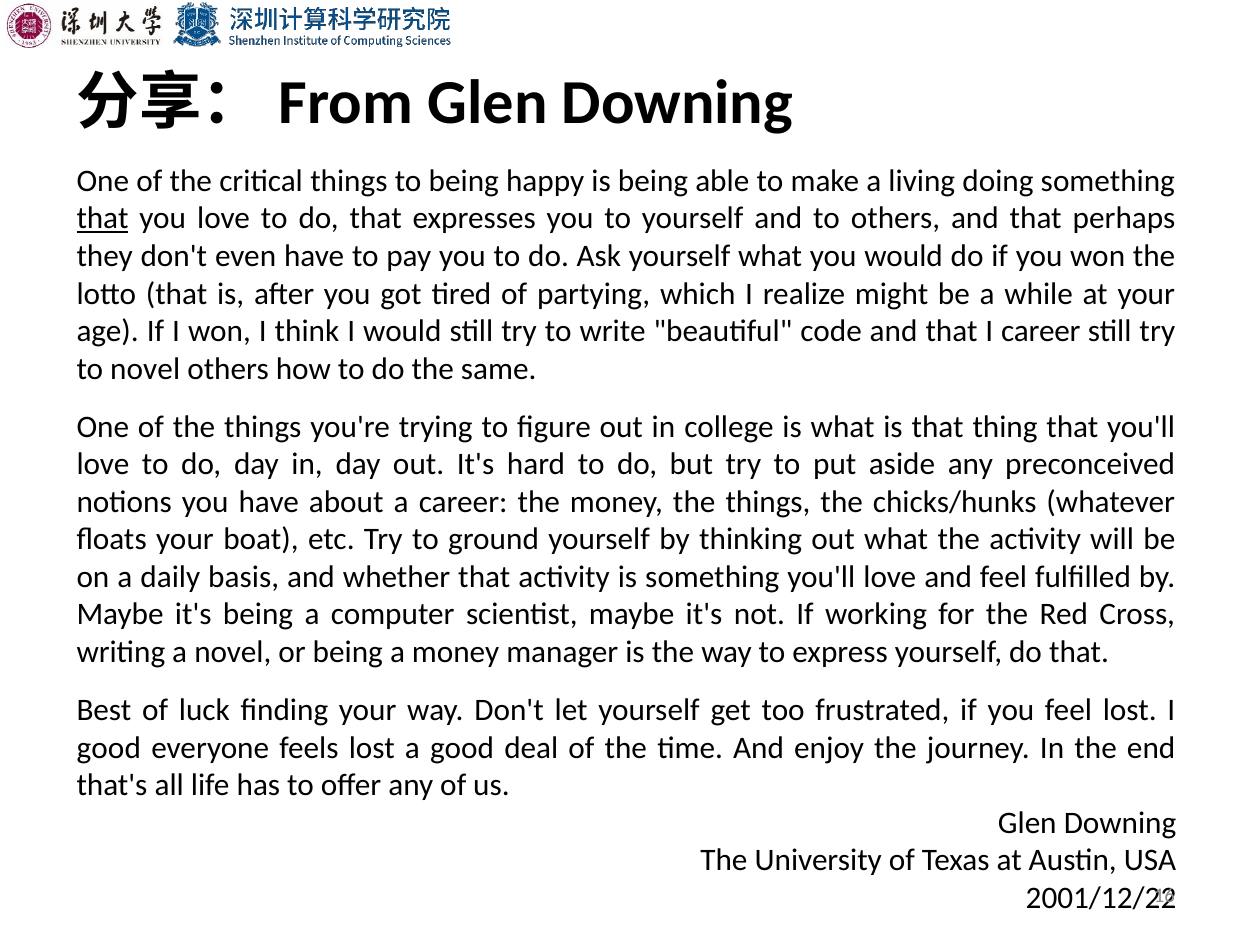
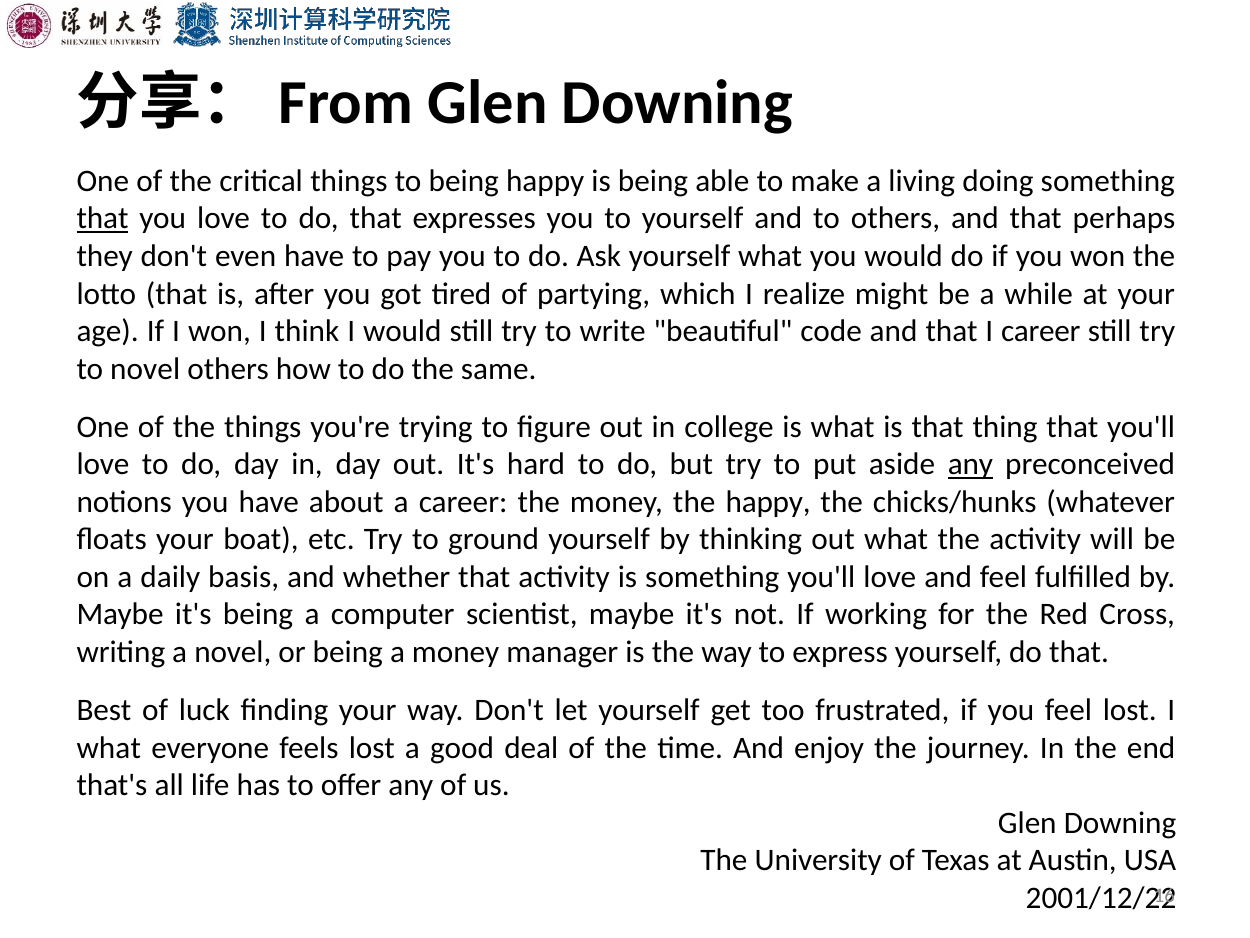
any at (970, 464) underline: none -> present
money the things: things -> happy
good at (109, 748): good -> what
